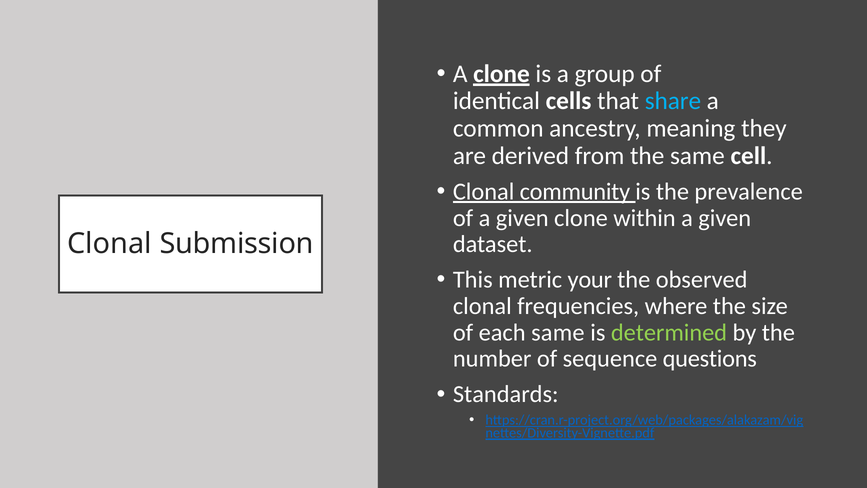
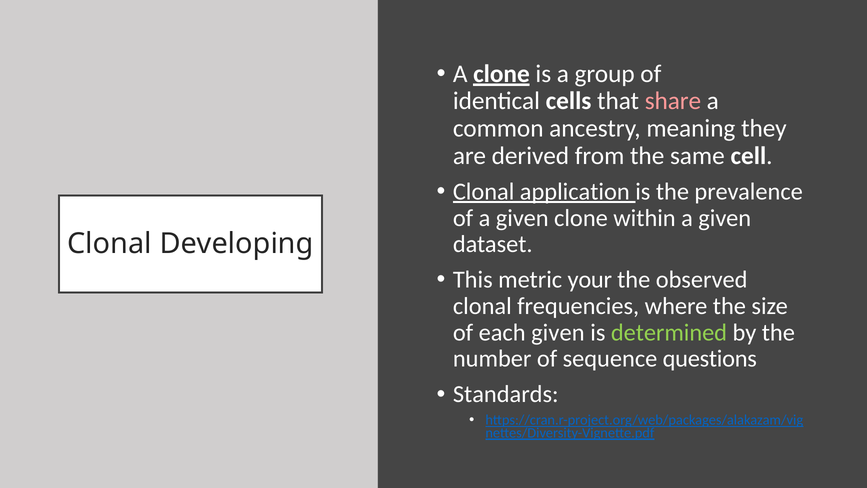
share colour: light blue -> pink
community: community -> application
Submission: Submission -> Developing
each same: same -> given
